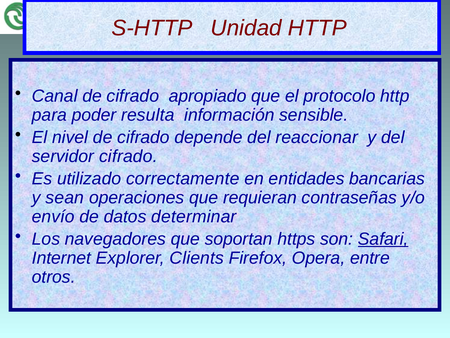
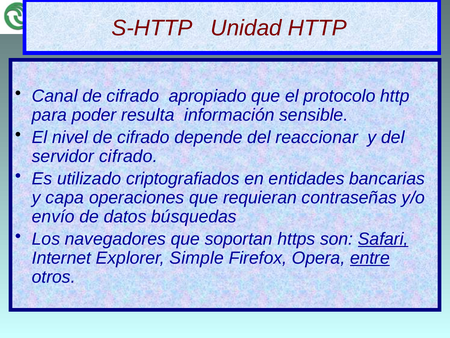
correctamente: correctamente -> criptografiados
sean: sean -> capa
determinar: determinar -> búsquedas
Clients: Clients -> Simple
entre underline: none -> present
